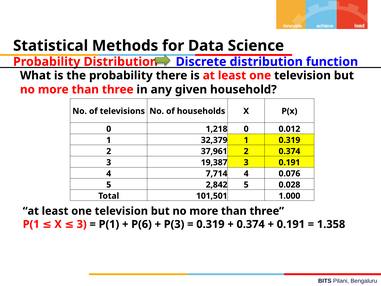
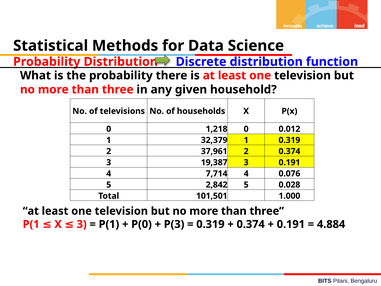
P(6: P(6 -> P(0
1.358: 1.358 -> 4.884
